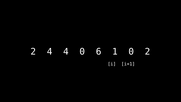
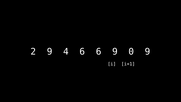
2 4: 4 -> 9
4 0: 0 -> 6
6 1: 1 -> 9
0 2: 2 -> 9
